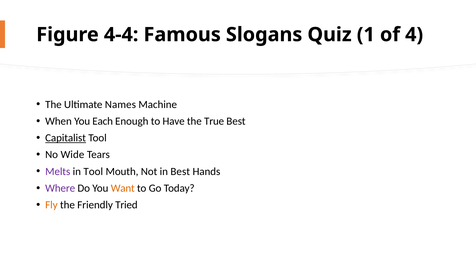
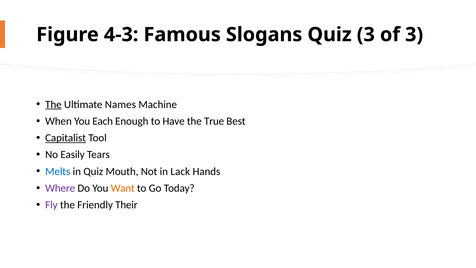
4-4: 4-4 -> 4-3
Quiz 1: 1 -> 3
of 4: 4 -> 3
The at (53, 104) underline: none -> present
Wide: Wide -> Easily
Melts colour: purple -> blue
in Tool: Tool -> Quiz
in Best: Best -> Lack
Fly colour: orange -> purple
Tried: Tried -> Their
